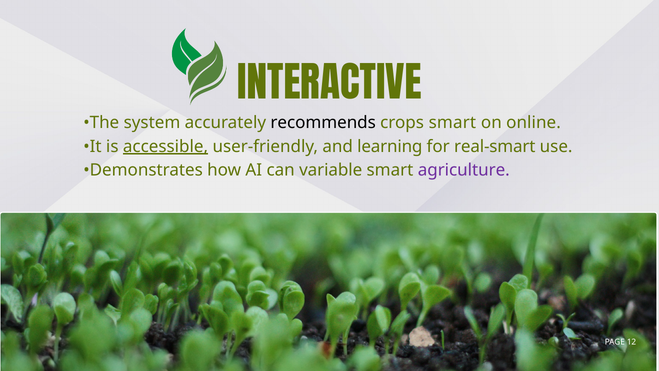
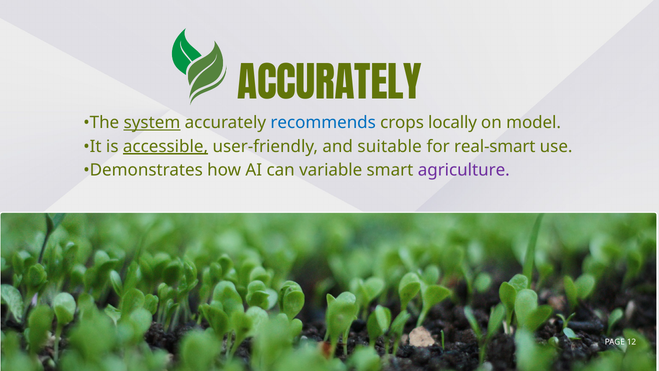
INTERACTIVE at (329, 85): INTERACTIVE -> ACCURATELY
system underline: none -> present
recommends colour: black -> blue
crops smart: smart -> locally
online: online -> model
learning: learning -> suitable
